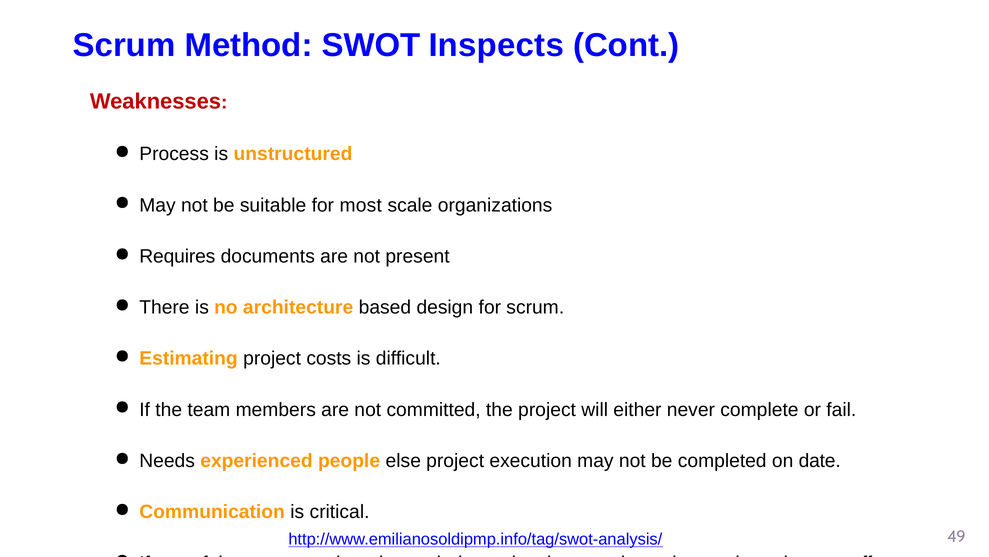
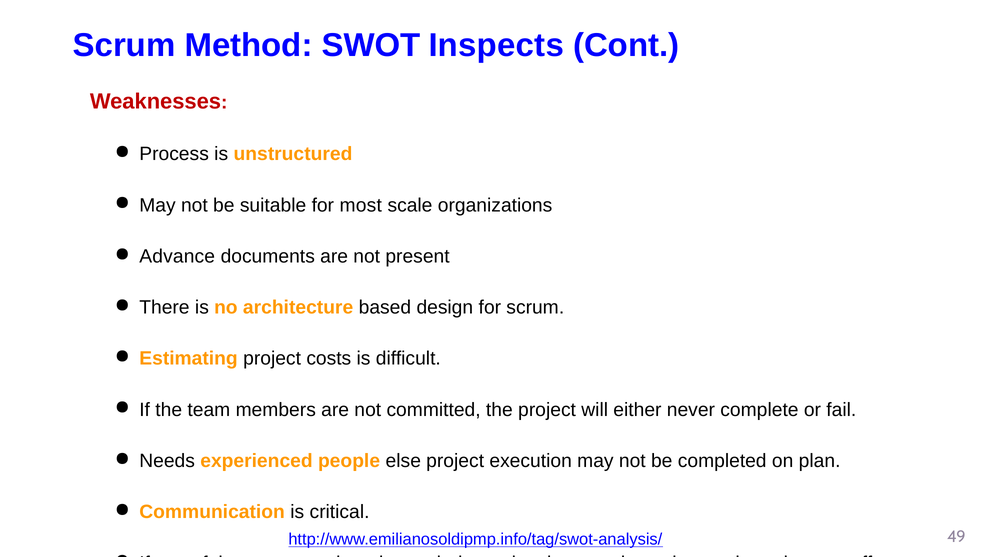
Requires: Requires -> Advance
date: date -> plan
